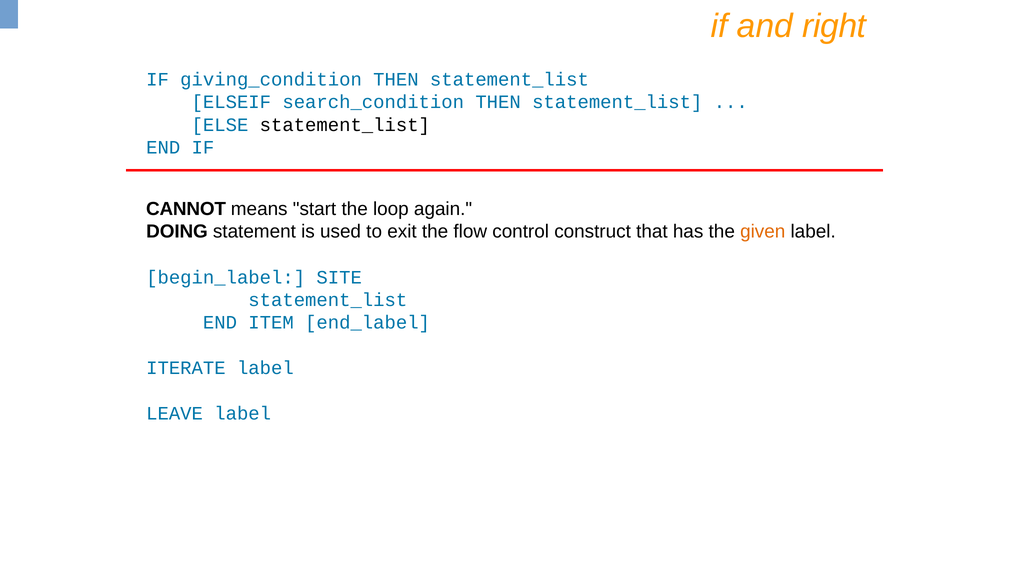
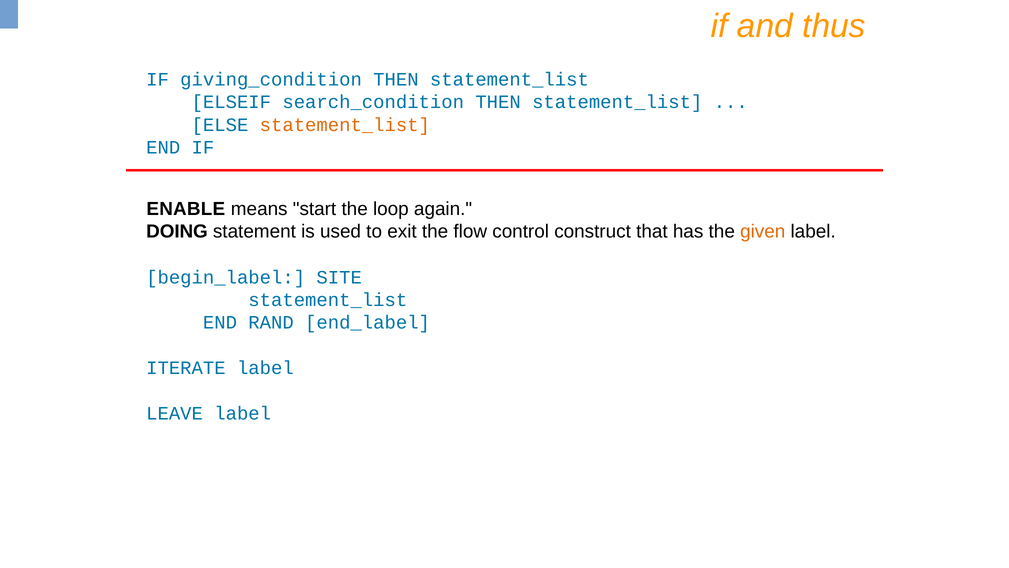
right: right -> thus
statement_list at (345, 125) colour: black -> orange
CANNOT: CANNOT -> ENABLE
ITEM: ITEM -> RAND
